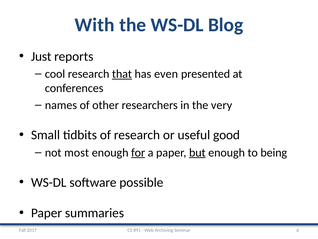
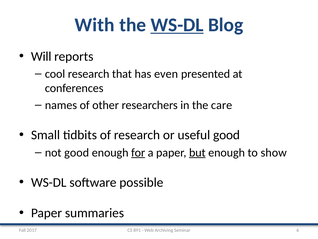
WS-DL at (177, 25) underline: none -> present
Just: Just -> Will
that underline: present -> none
very: very -> care
not most: most -> good
being: being -> show
